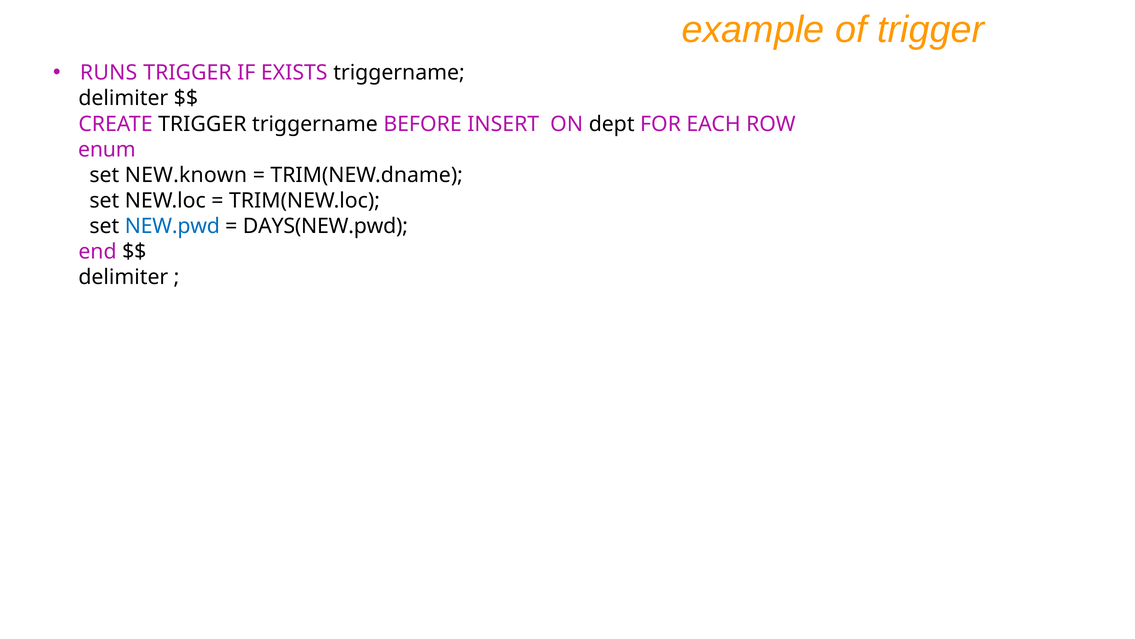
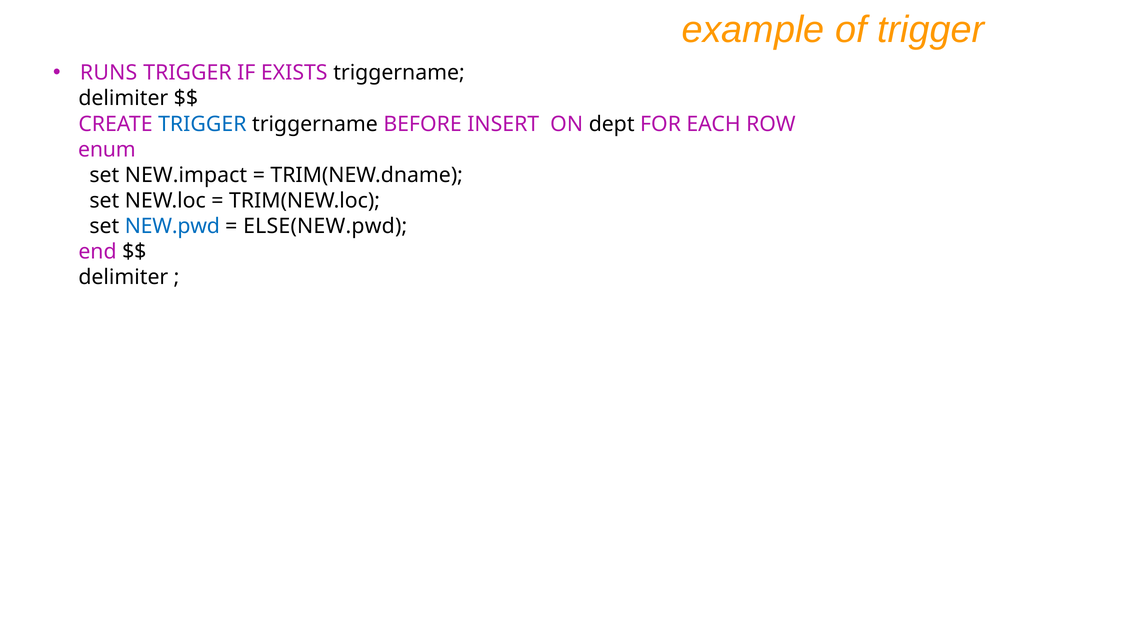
TRIGGER at (202, 124) colour: black -> blue
NEW.known: NEW.known -> NEW.impact
DAYS(NEW.pwd: DAYS(NEW.pwd -> ELSE(NEW.pwd
